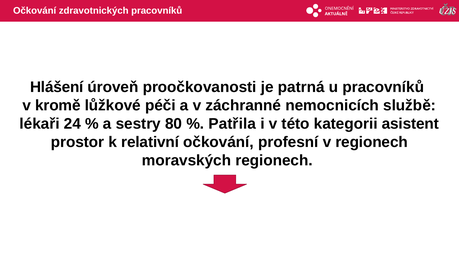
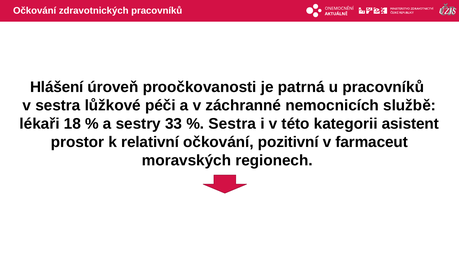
v kromě: kromě -> sestra
24: 24 -> 18
80: 80 -> 33
Patřila at (232, 124): Patřila -> Sestra
profesní: profesní -> pozitivní
v regionech: regionech -> farmaceut
